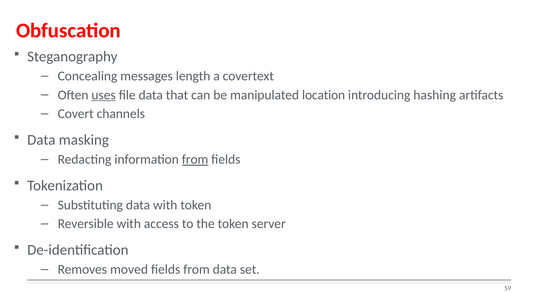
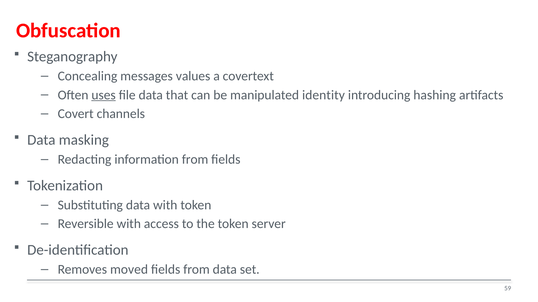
length: length -> values
location: location -> identity
from at (195, 160) underline: present -> none
